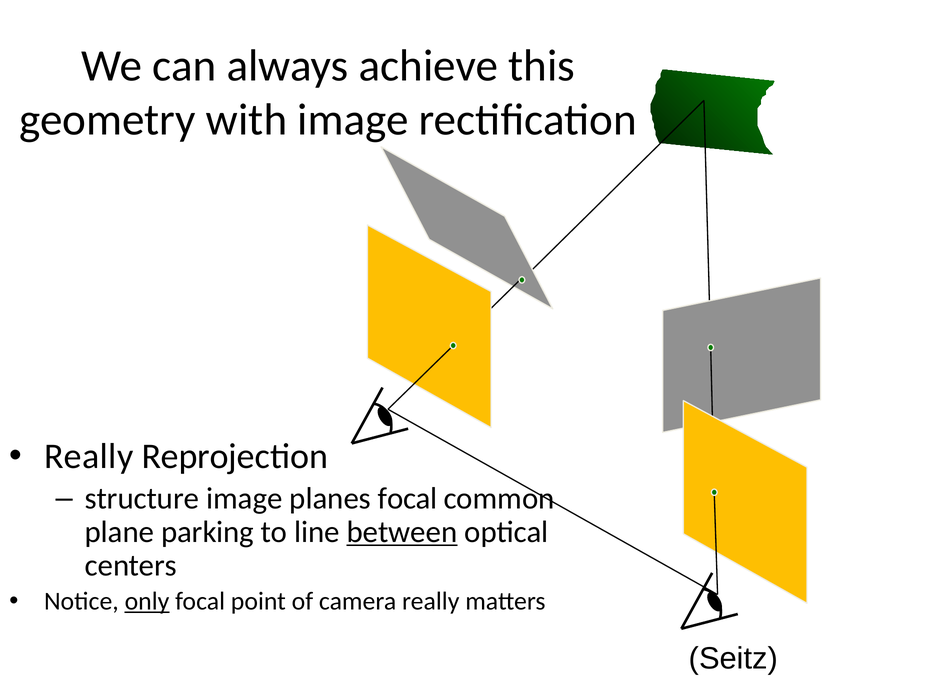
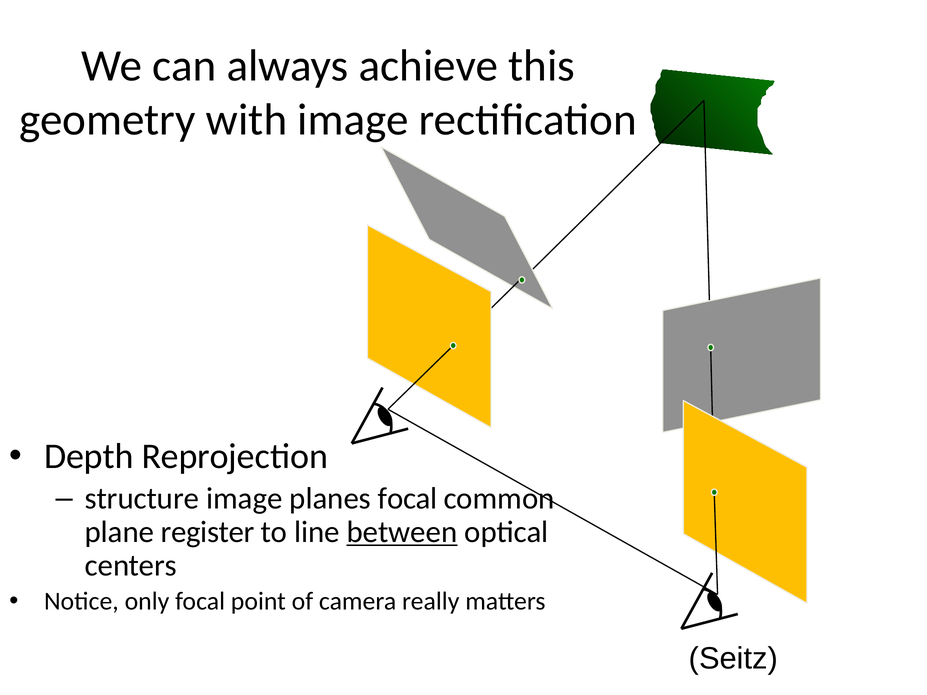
Really at (89, 456): Really -> Depth
parking: parking -> register
only underline: present -> none
